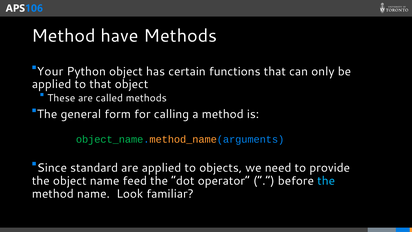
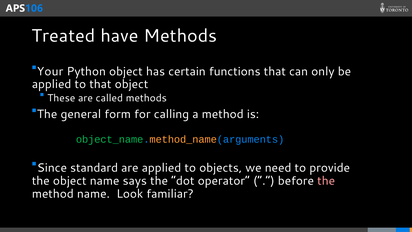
Method at (63, 36): Method -> Treated
feed: feed -> says
the at (326, 181) colour: light blue -> pink
